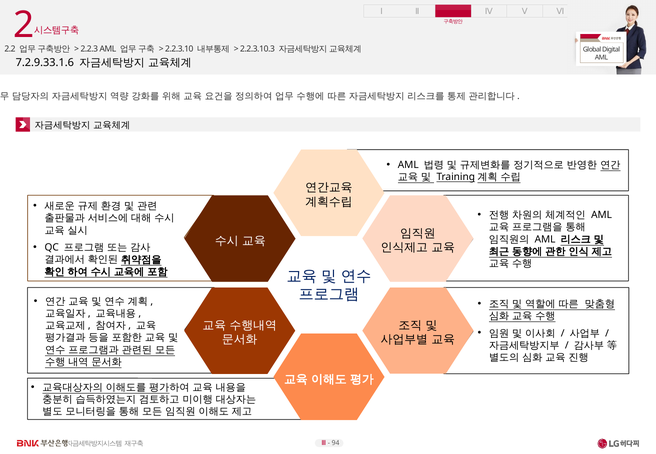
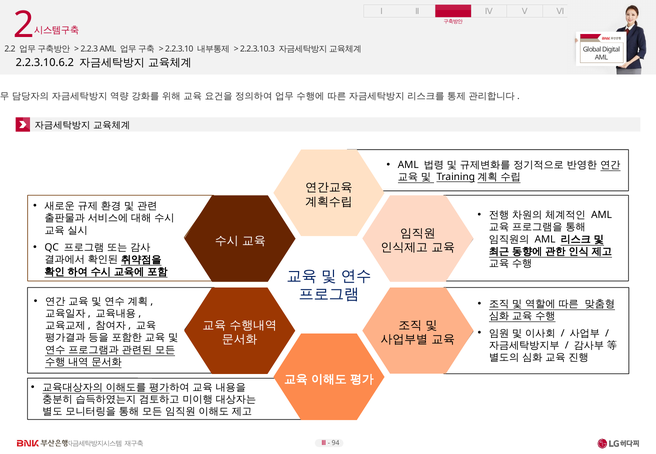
7.2.9.33.1.6: 7.2.9.33.1.6 -> 2.2.3.10.6.2
